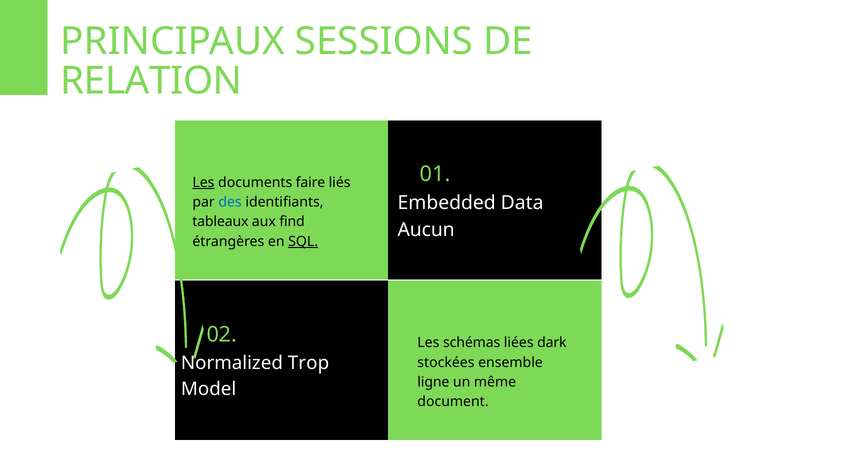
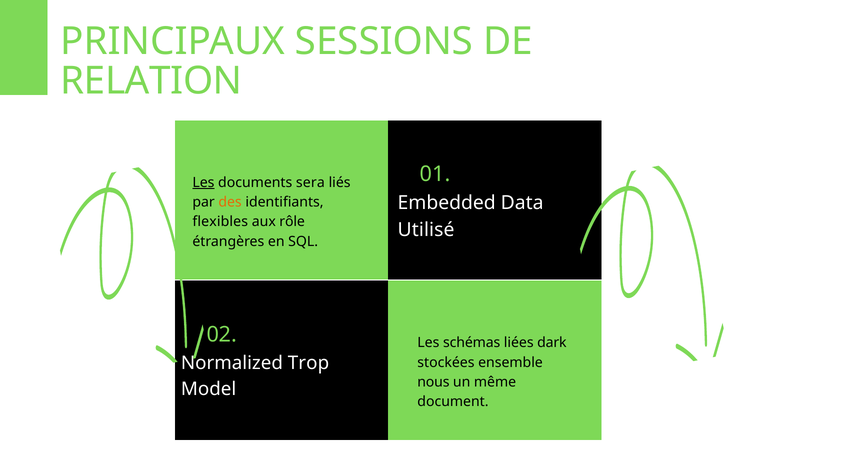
faire: faire -> sera
des colour: blue -> orange
tableaux: tableaux -> flexibles
find: find -> rôle
Aucun: Aucun -> Utilisé
SQL underline: present -> none
ligne: ligne -> nous
